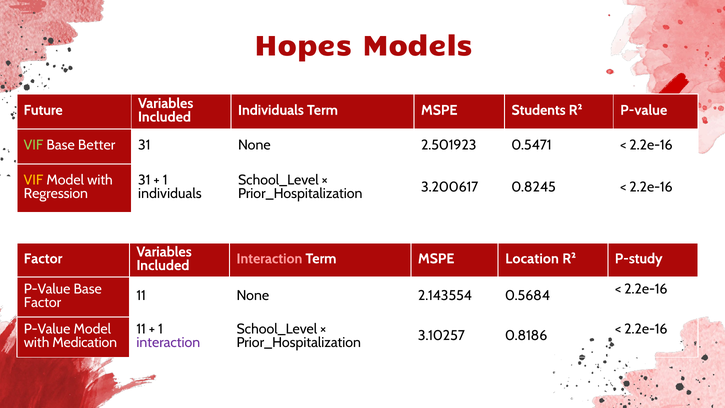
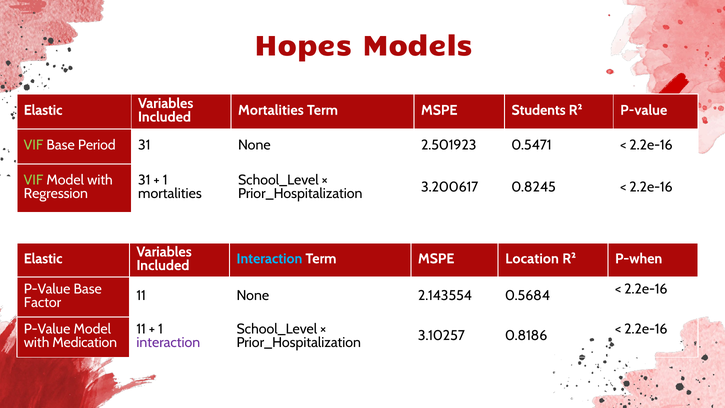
Future at (43, 110): Future -> Elastic
Individuals at (271, 110): Individuals -> Mortalities
Better: Better -> Period
VIF at (34, 180) colour: yellow -> light green
individuals at (170, 194): individuals -> mortalities
Factor at (43, 259): Factor -> Elastic
Interaction at (269, 259) colour: pink -> light blue
P-study: P-study -> P-when
